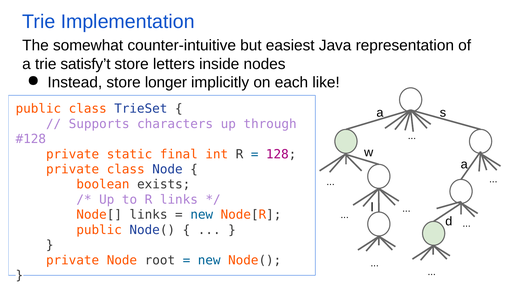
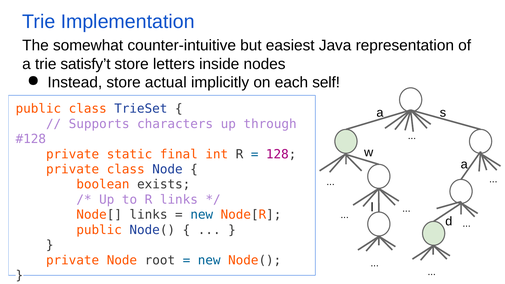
longer: longer -> actual
like: like -> self
